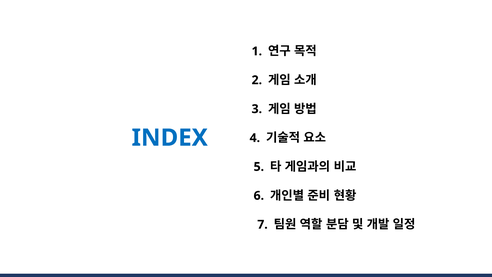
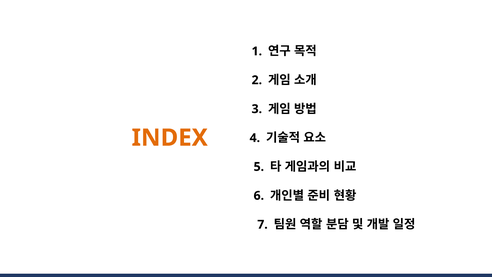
INDEX colour: blue -> orange
